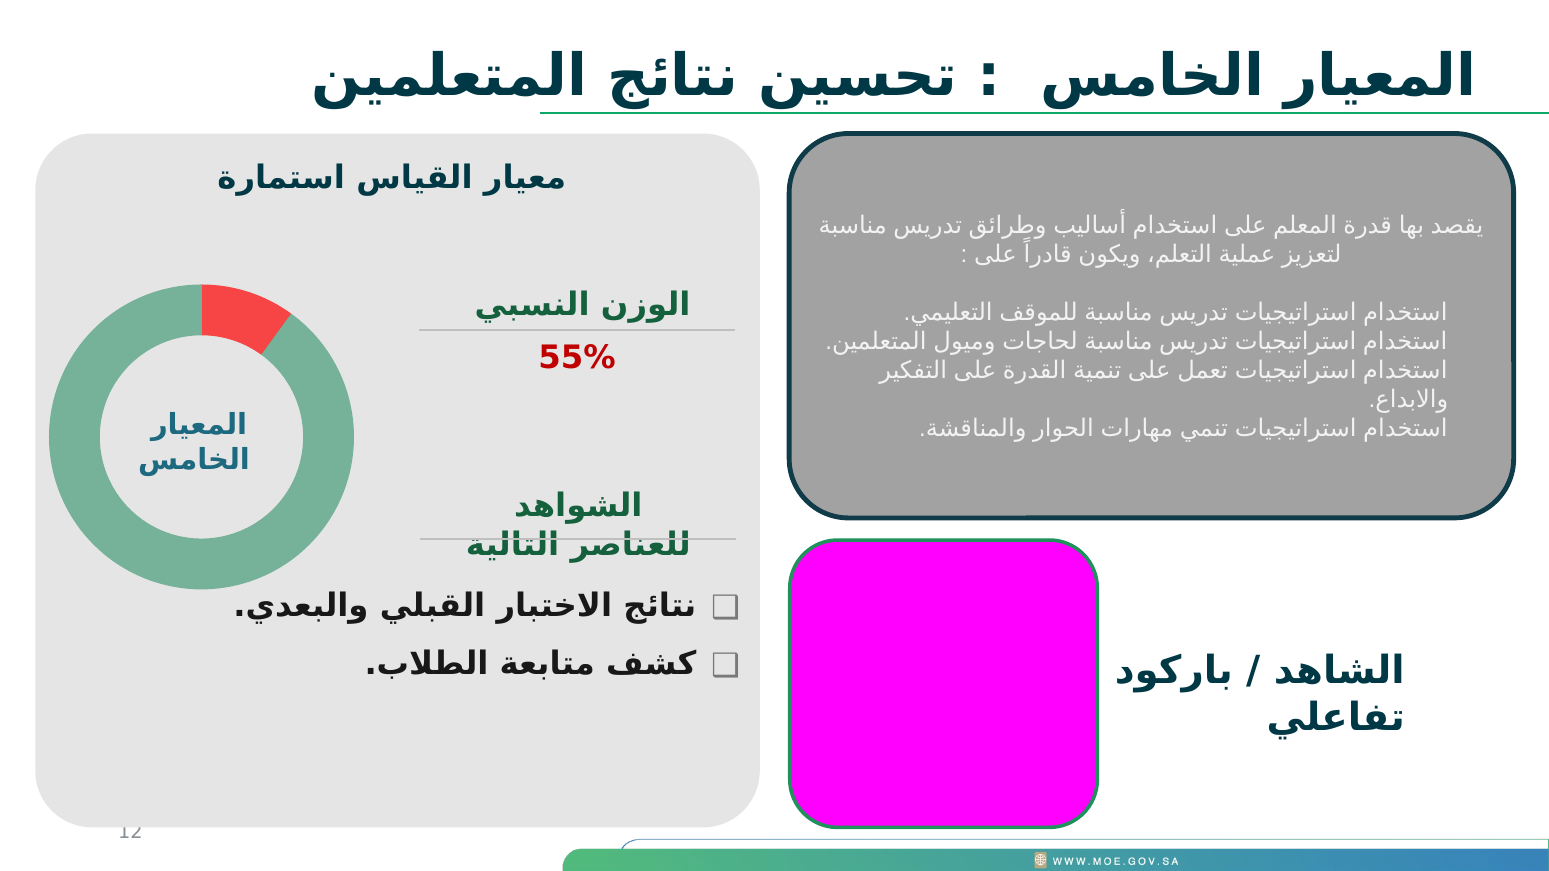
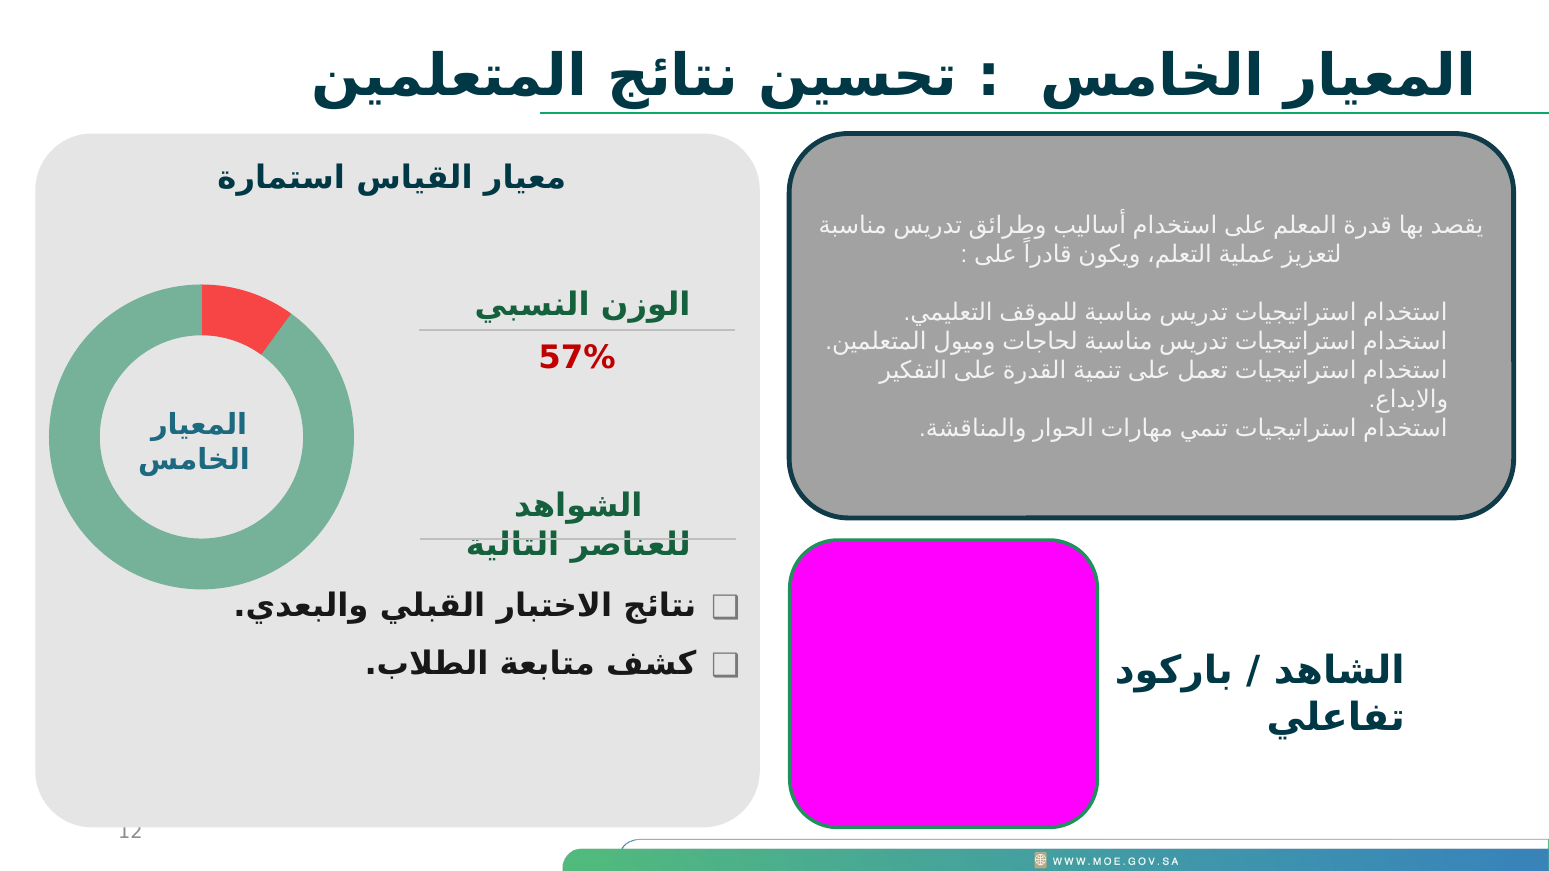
55%: 55% -> 57%
